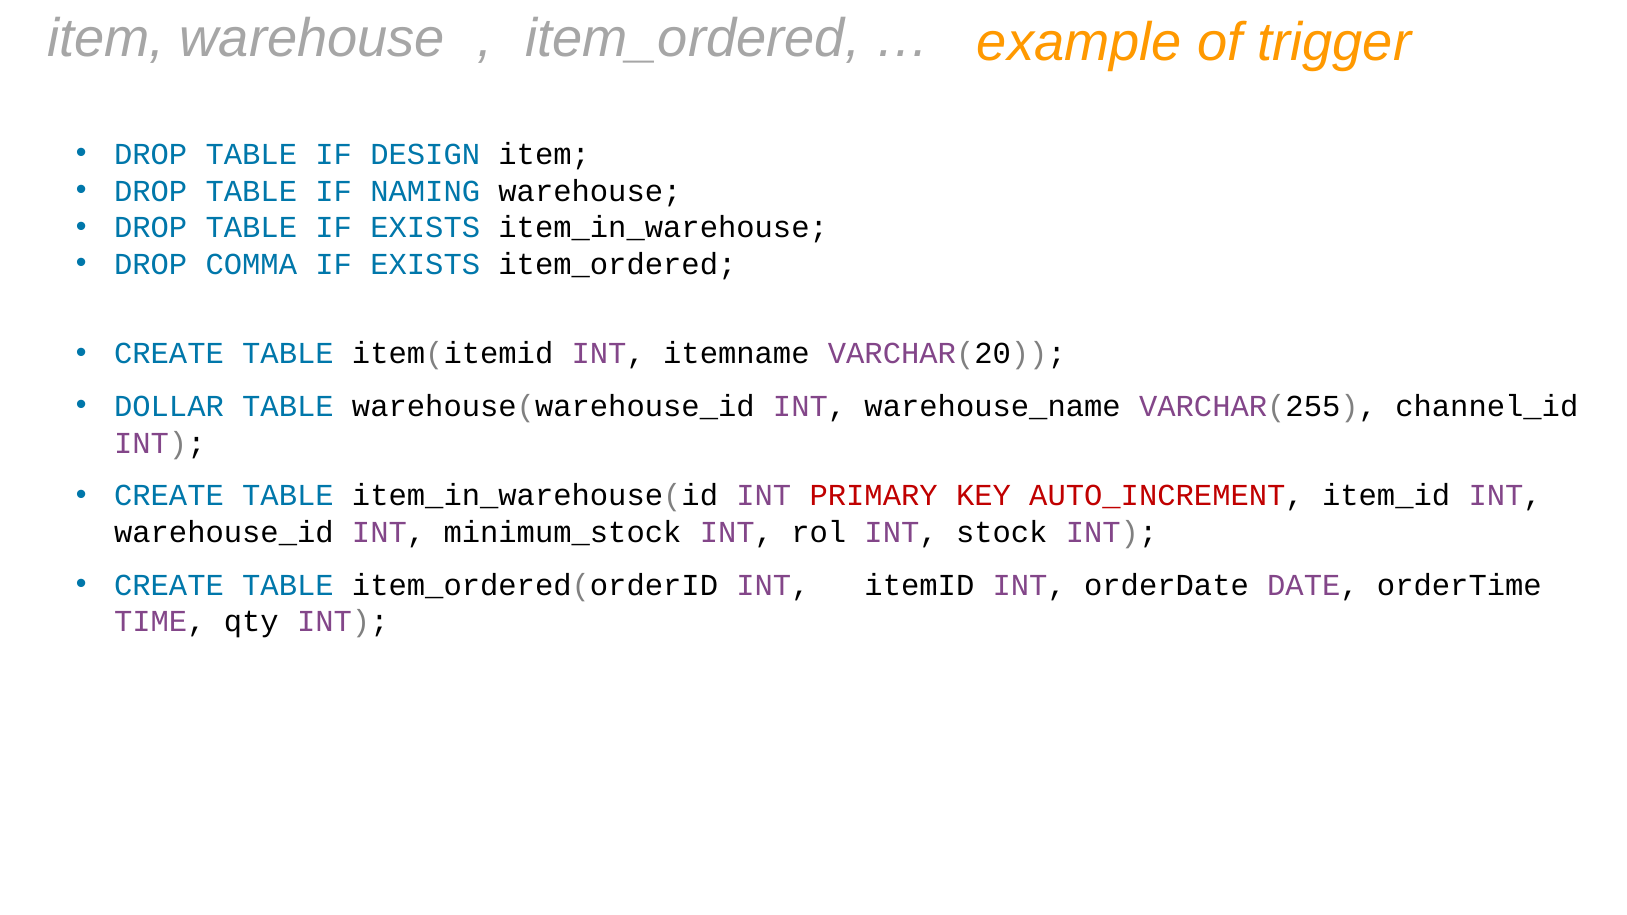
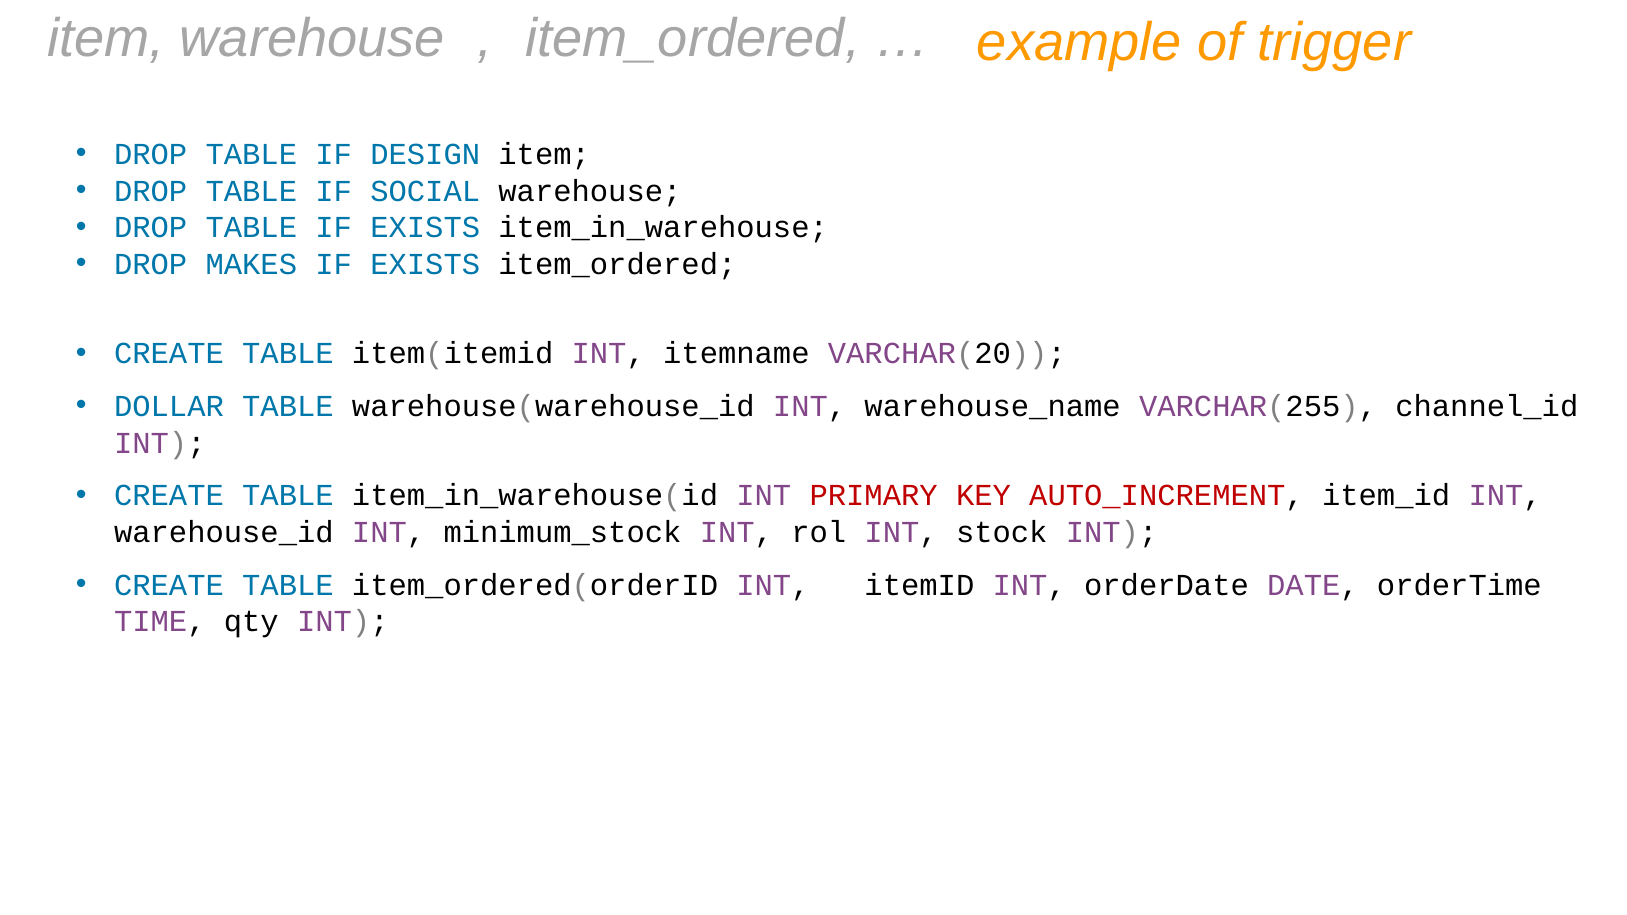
NAMING: NAMING -> SOCIAL
COMMA: COMMA -> MAKES
